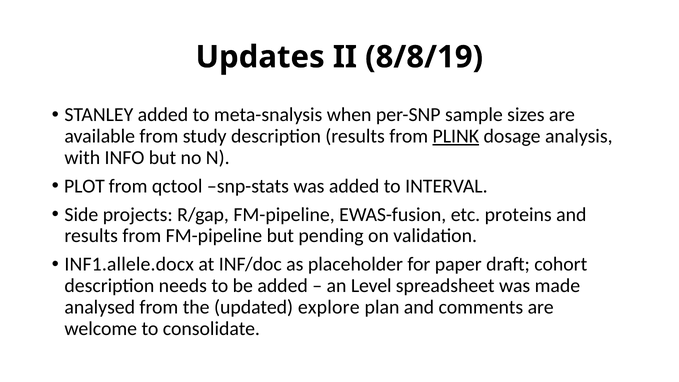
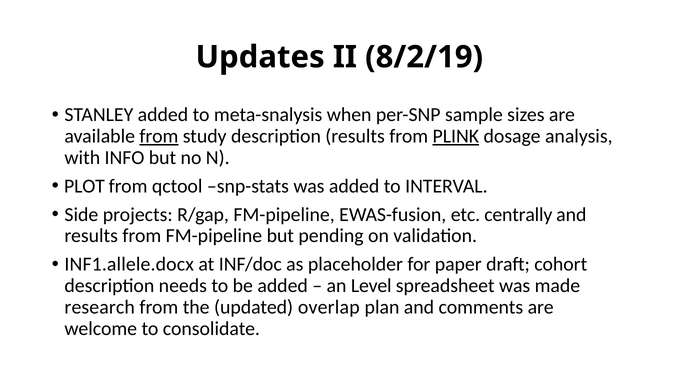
8/8/19: 8/8/19 -> 8/2/19
from at (159, 136) underline: none -> present
proteins: proteins -> centrally
analysed: analysed -> research
explore: explore -> overlap
